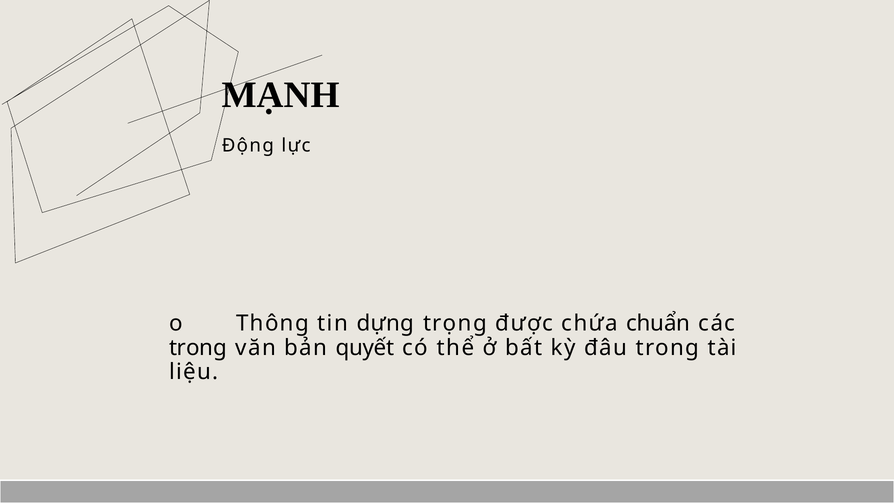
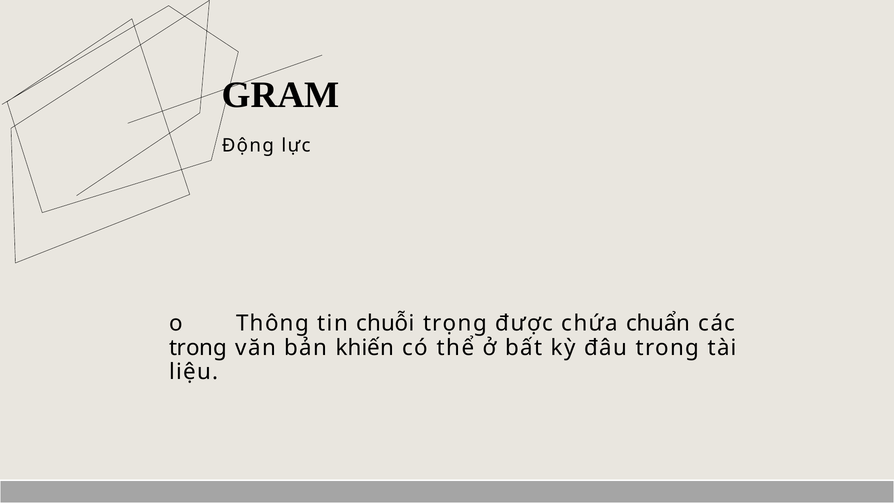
MẠNH: MẠNH -> GRAM
dựng: dựng -> chuỗi
quyết: quyết -> khiến
